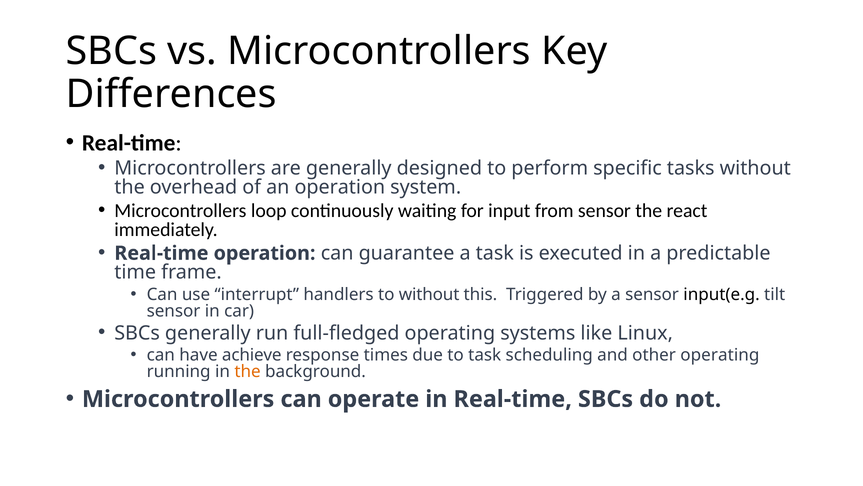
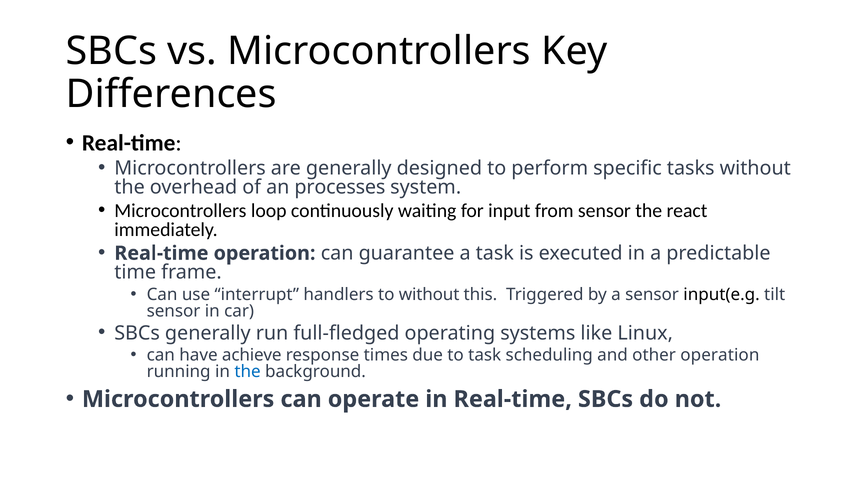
an operation: operation -> processes
other operating: operating -> operation
the at (248, 371) colour: orange -> blue
